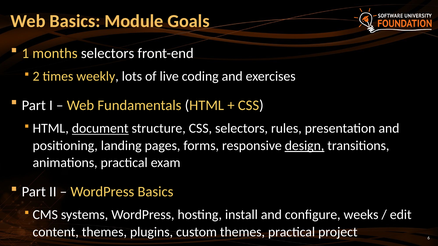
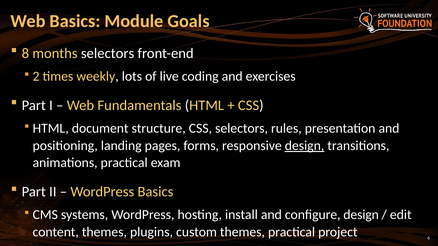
1: 1 -> 8
document underline: present -> none
configure weeks: weeks -> design
